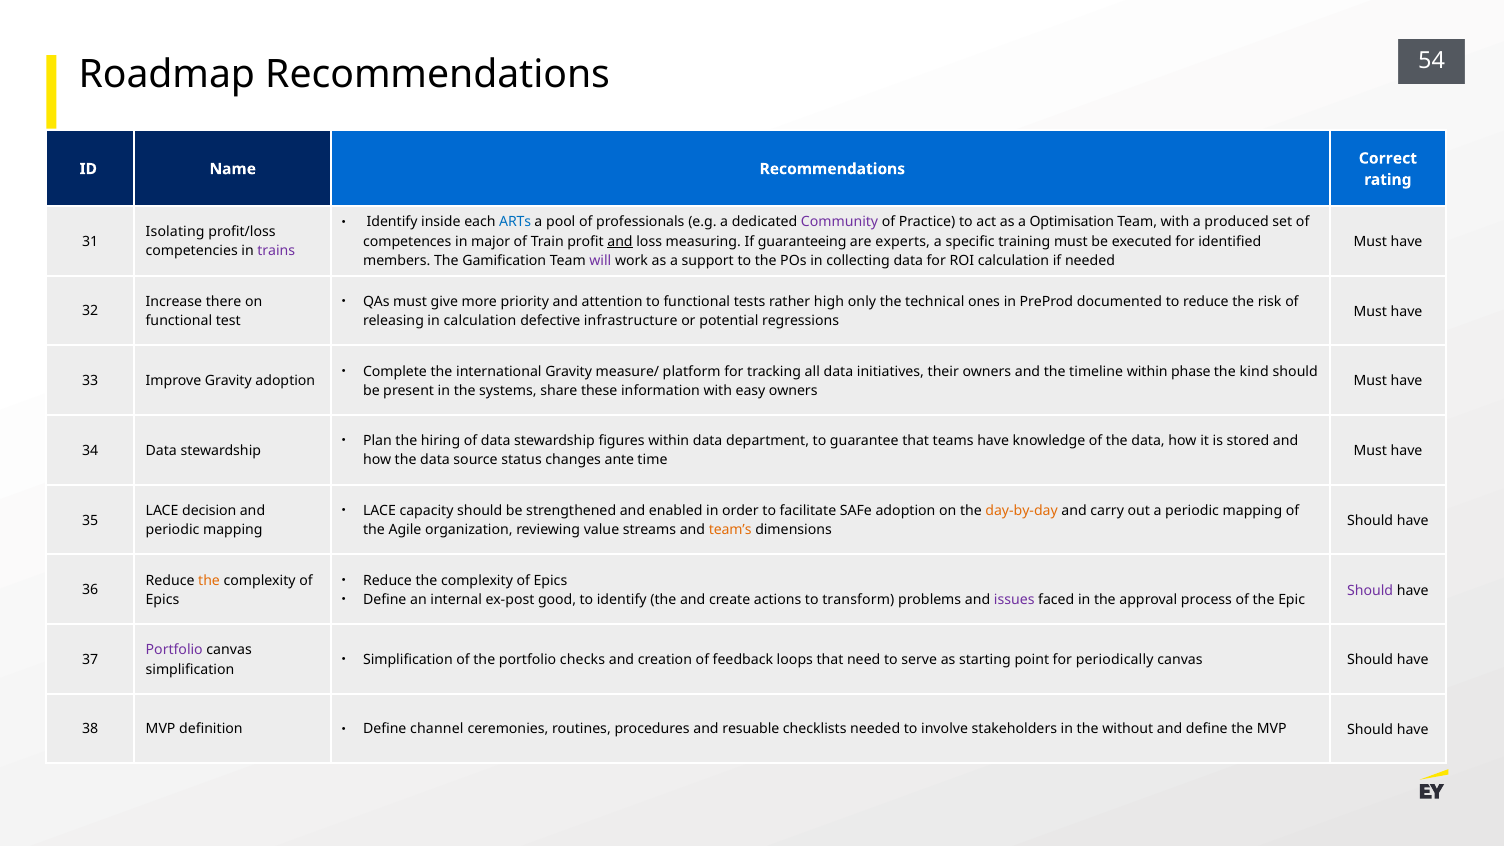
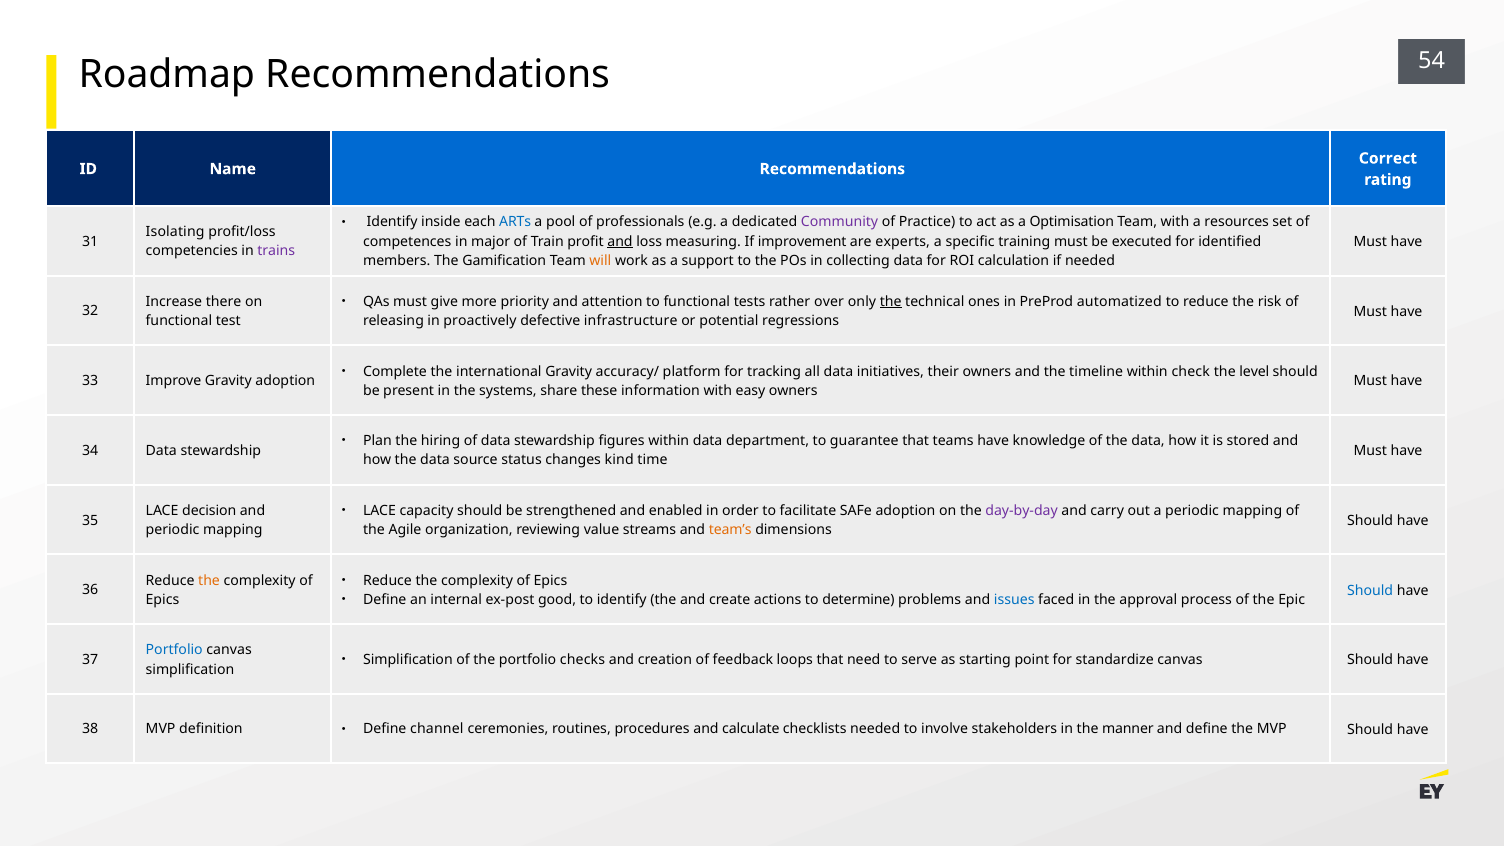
produced: produced -> resources
guaranteeing: guaranteeing -> improvement
will colour: purple -> orange
high: high -> over
the at (891, 302) underline: none -> present
documented: documented -> automatized
in calculation: calculation -> proactively
measure/: measure/ -> accuracy/
phase: phase -> check
kind: kind -> level
ante: ante -> kind
day-by-day colour: orange -> purple
Should at (1370, 590) colour: purple -> blue
transform: transform -> determine
issues colour: purple -> blue
Portfolio at (174, 650) colour: purple -> blue
periodically: periodically -> standardize
resuable: resuable -> calculate
without: without -> manner
